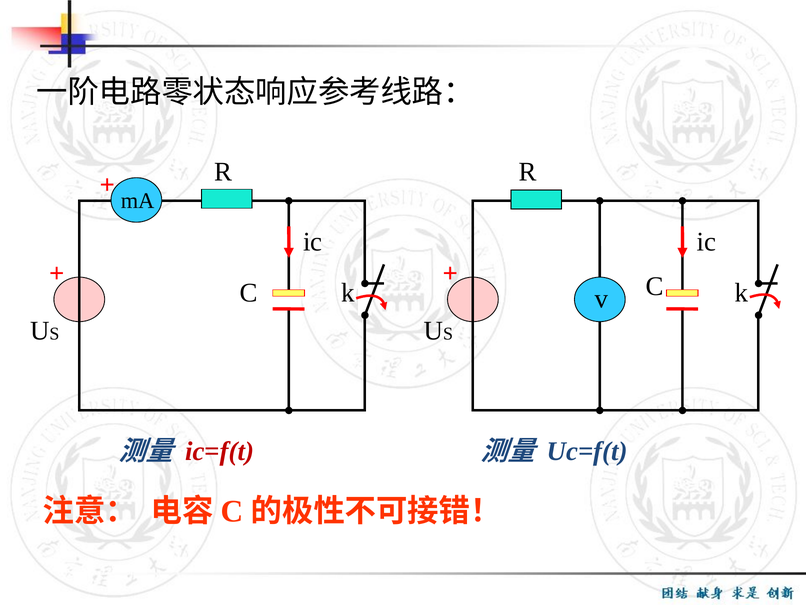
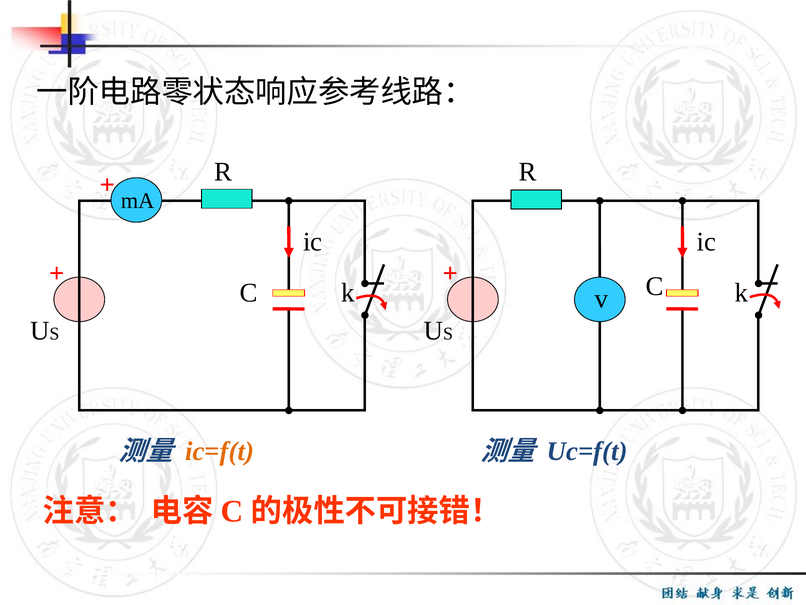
ic=f(t colour: red -> orange
